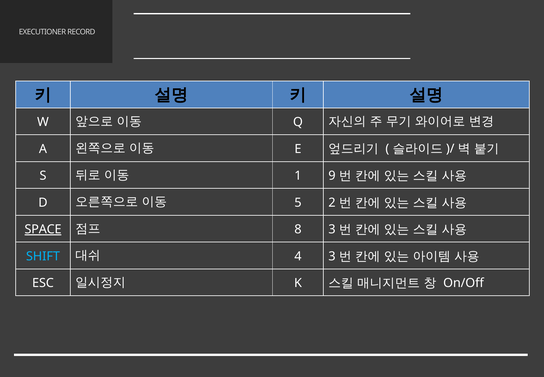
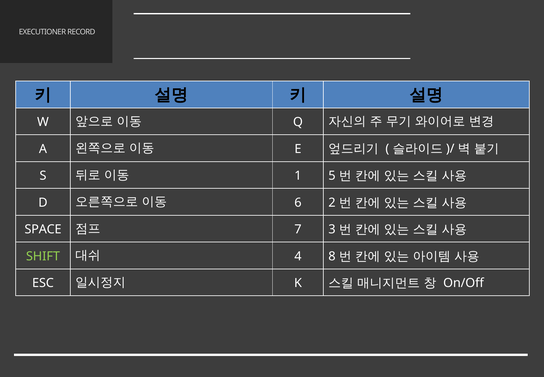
9: 9 -> 5
5: 5 -> 6
SPACE underline: present -> none
8: 8 -> 7
SHIFT colour: light blue -> light green
4 3: 3 -> 8
